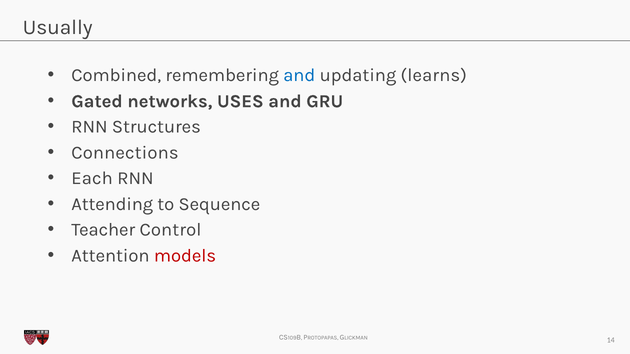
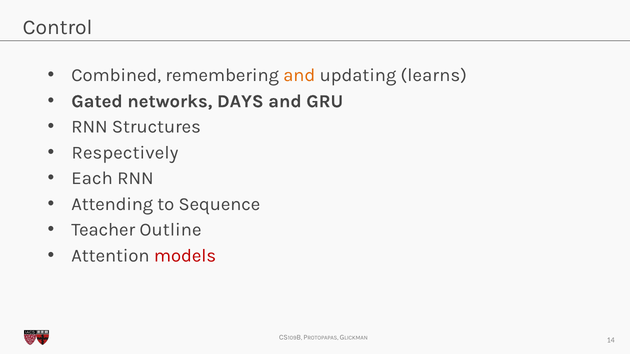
Usually: Usually -> Control
and at (299, 76) colour: blue -> orange
USES: USES -> DAYS
Connections: Connections -> Respectively
Control: Control -> Outline
